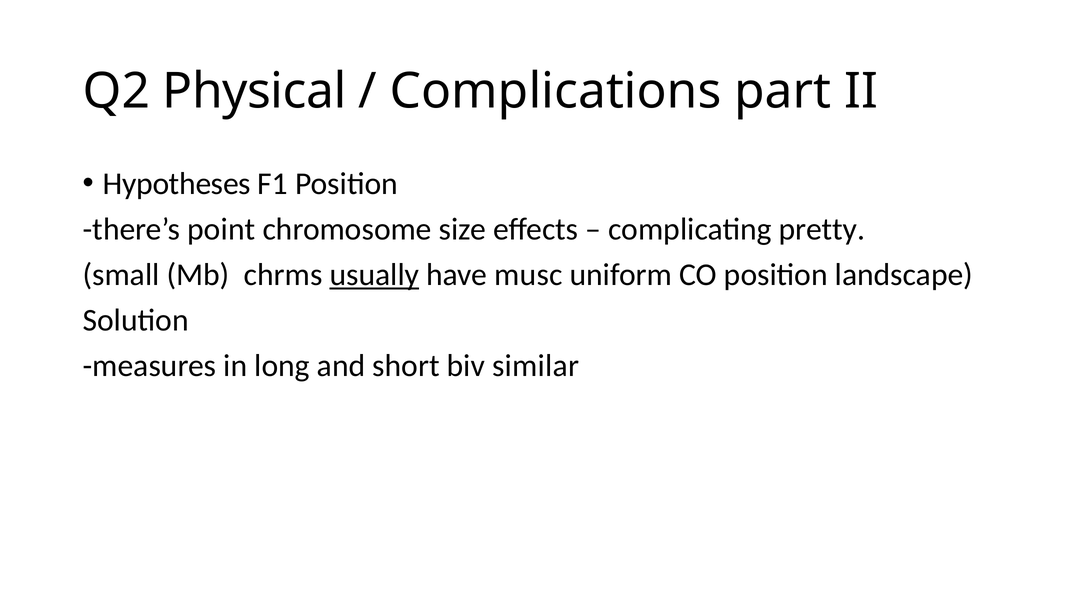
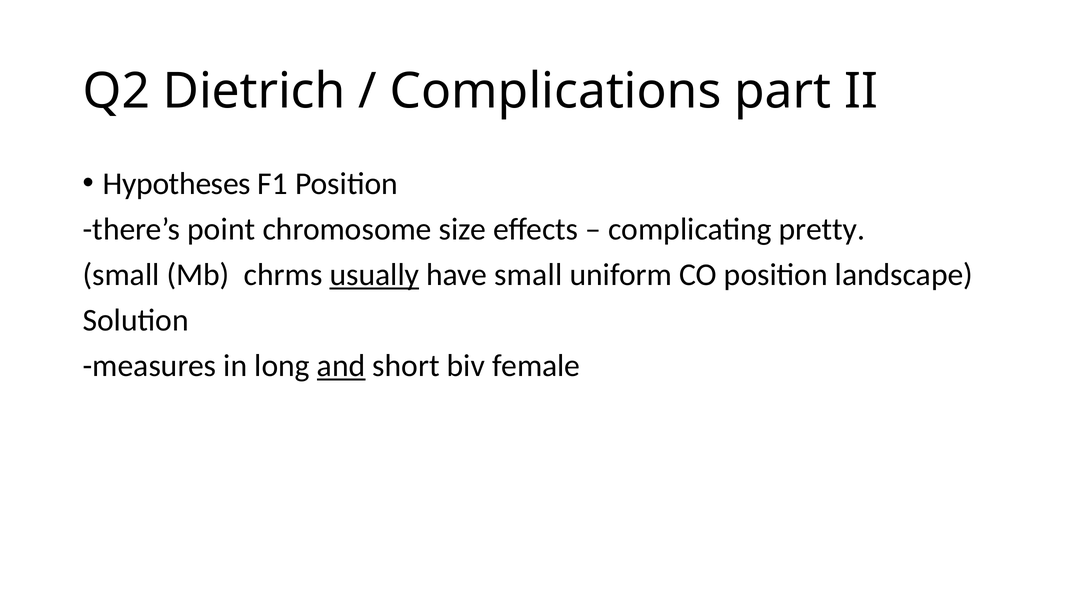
Physical: Physical -> Dietrich
have musc: musc -> small
and underline: none -> present
similar: similar -> female
